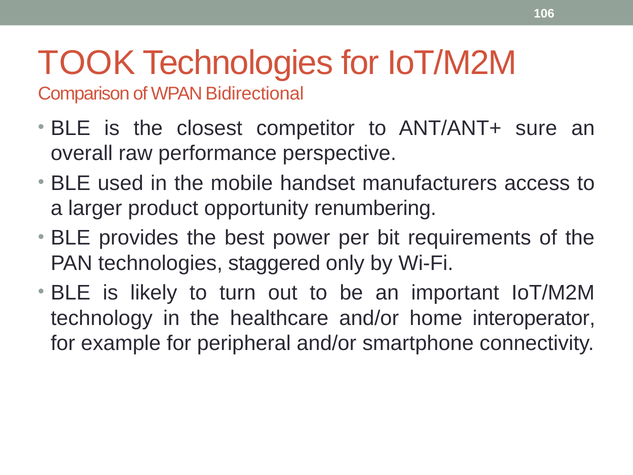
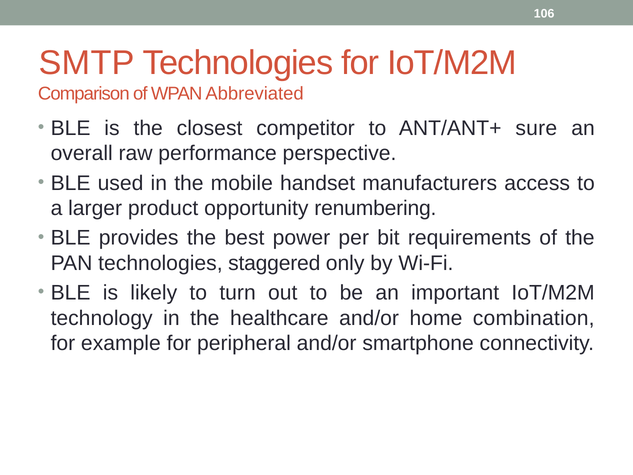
TOOK: TOOK -> SMTP
Bidirectional: Bidirectional -> Abbreviated
interoperator: interoperator -> combination
